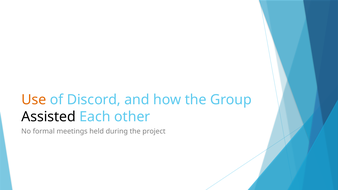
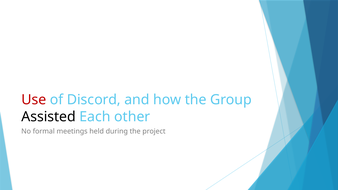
Use colour: orange -> red
